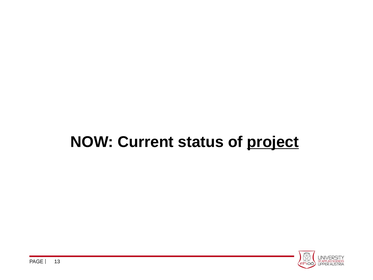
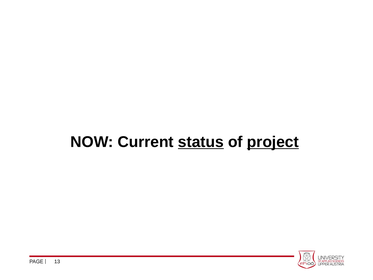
status underline: none -> present
